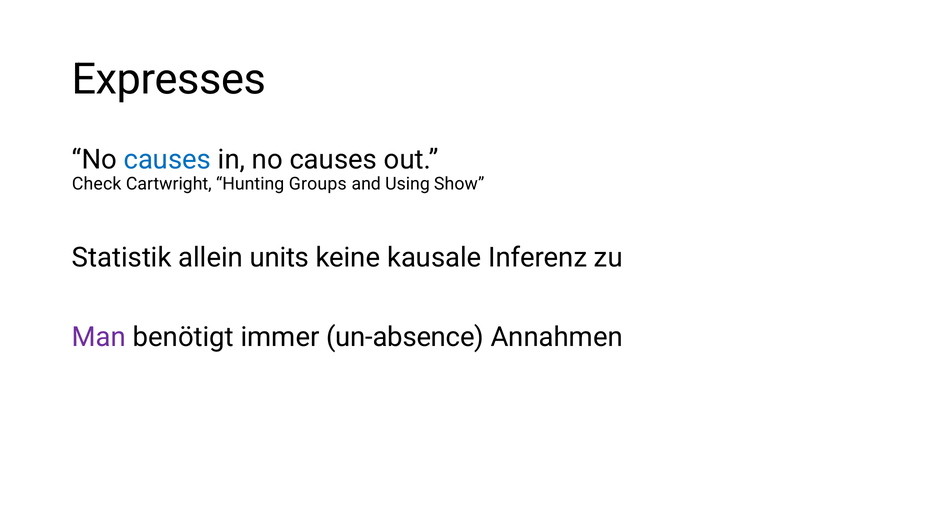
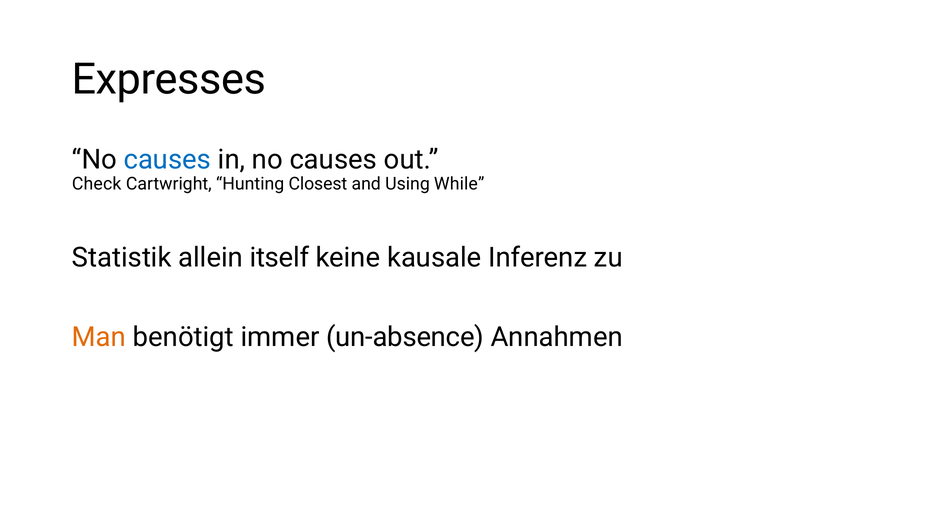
Groups: Groups -> Closest
Show: Show -> While
units: units -> itself
Man colour: purple -> orange
